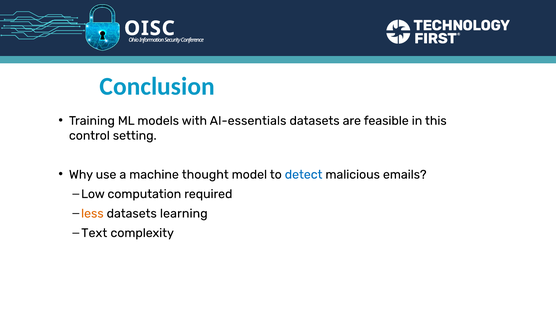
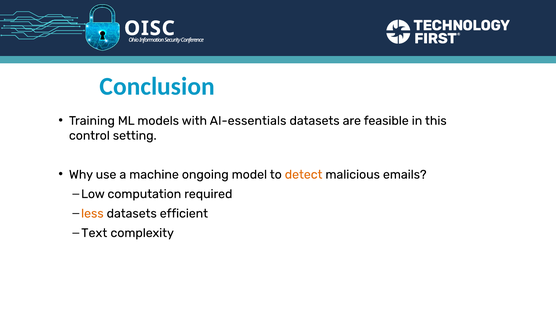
thought: thought -> ongoing
detect colour: blue -> orange
learning: learning -> efficient
